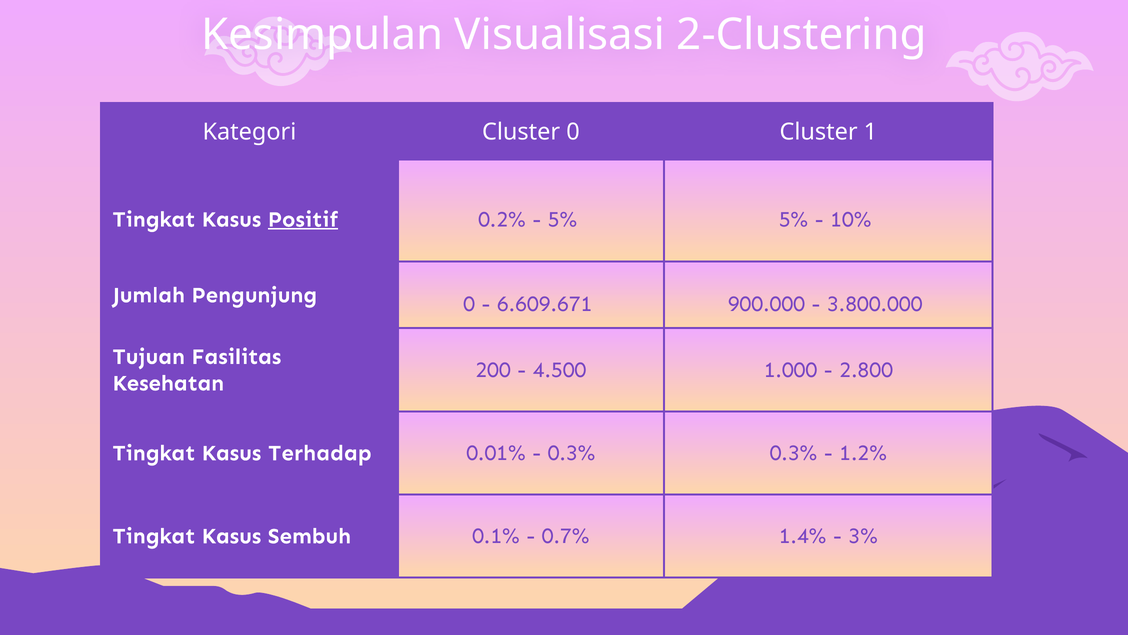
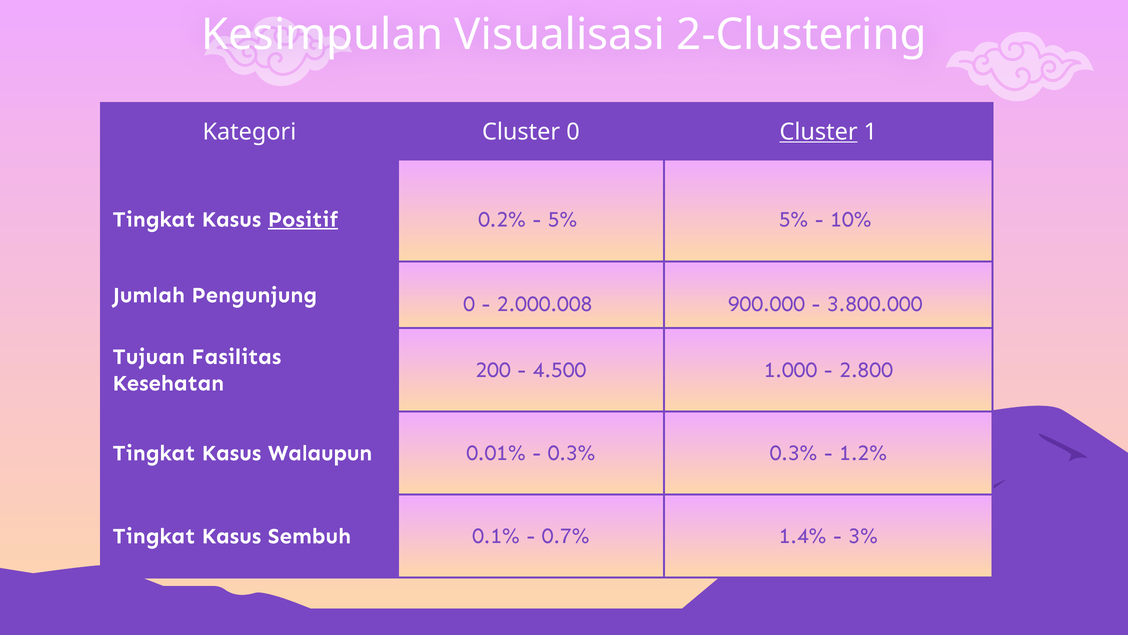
Cluster at (819, 132) underline: none -> present
6.609.671: 6.609.671 -> 2.000.008
Terhadap: Terhadap -> Walaupun
